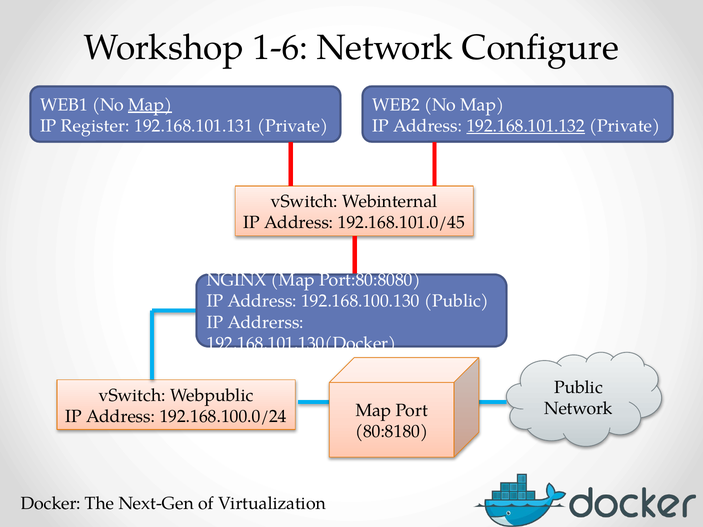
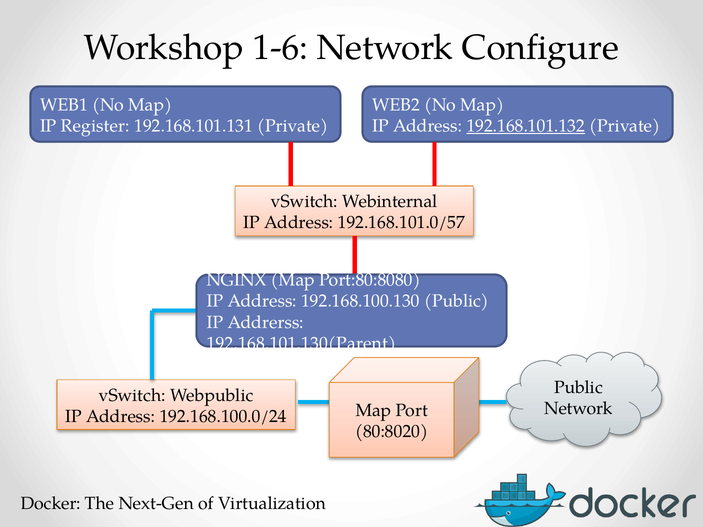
Map at (150, 105) underline: present -> none
192.168.101.0/45: 192.168.101.0/45 -> 192.168.101.0/57
192.168.101.130(Docker: 192.168.101.130(Docker -> 192.168.101.130(Parent
80:8180: 80:8180 -> 80:8020
